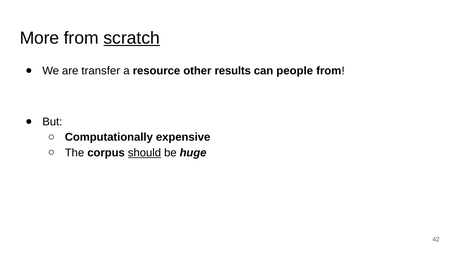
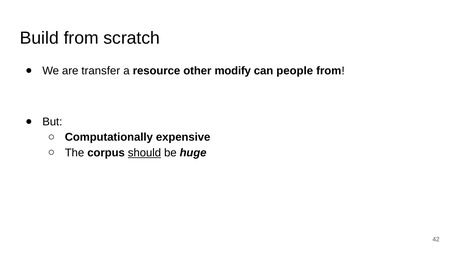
More: More -> Build
scratch underline: present -> none
results: results -> modify
